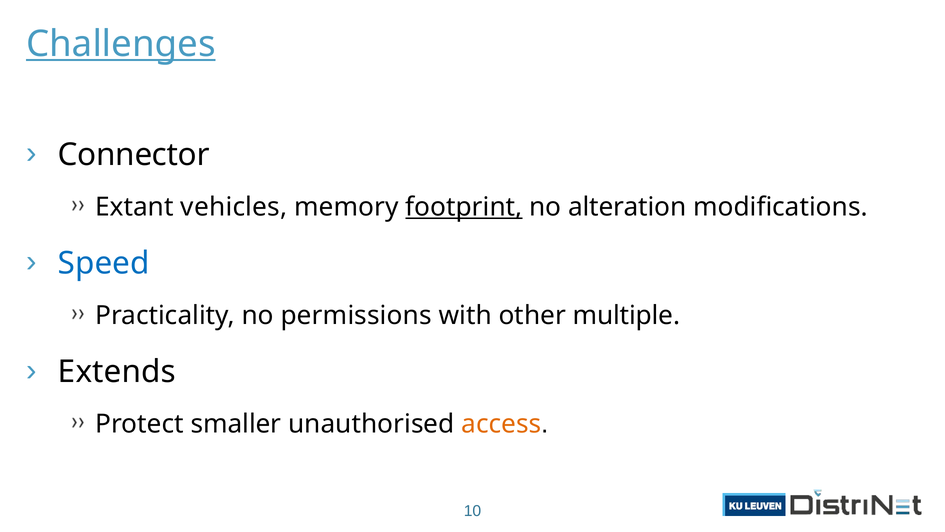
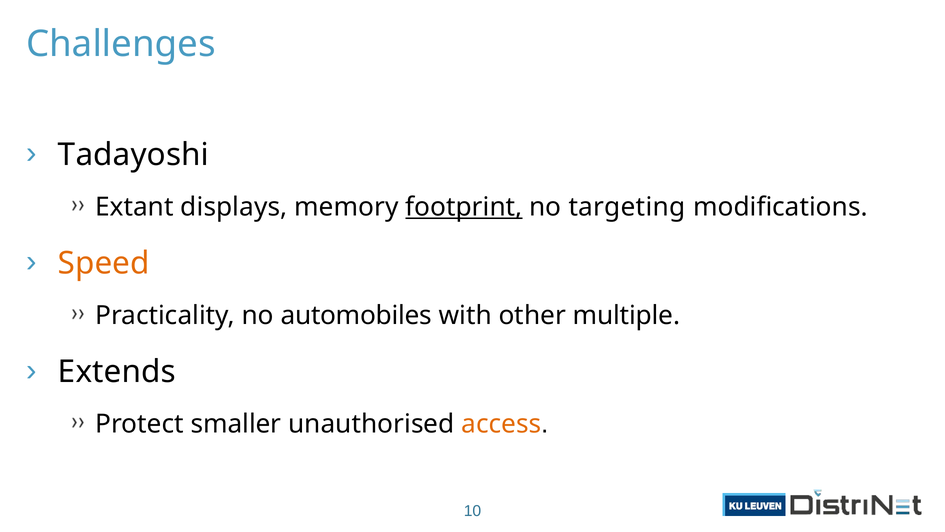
Challenges underline: present -> none
Connector: Connector -> Tadayoshi
vehicles: vehicles -> displays
alteration: alteration -> targeting
Speed colour: blue -> orange
permissions: permissions -> automobiles
